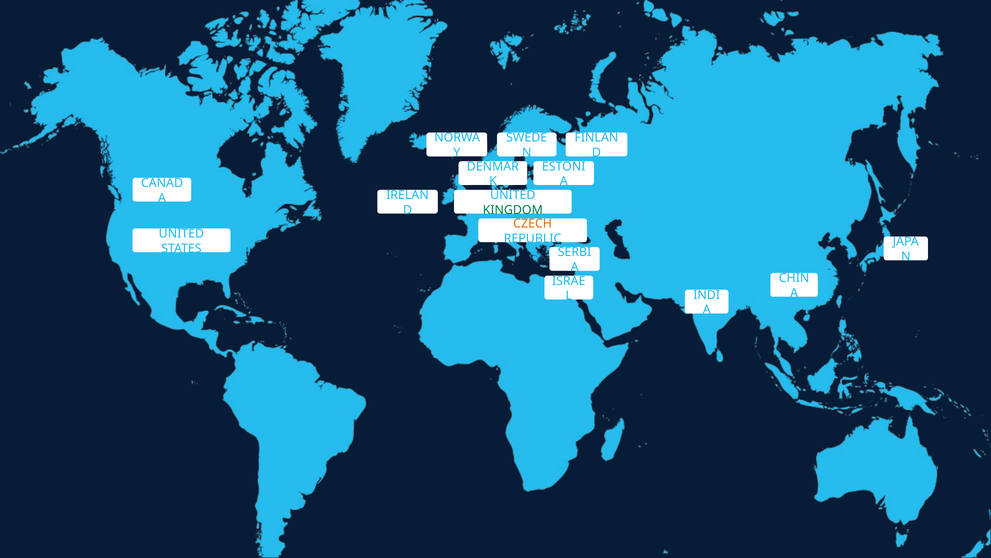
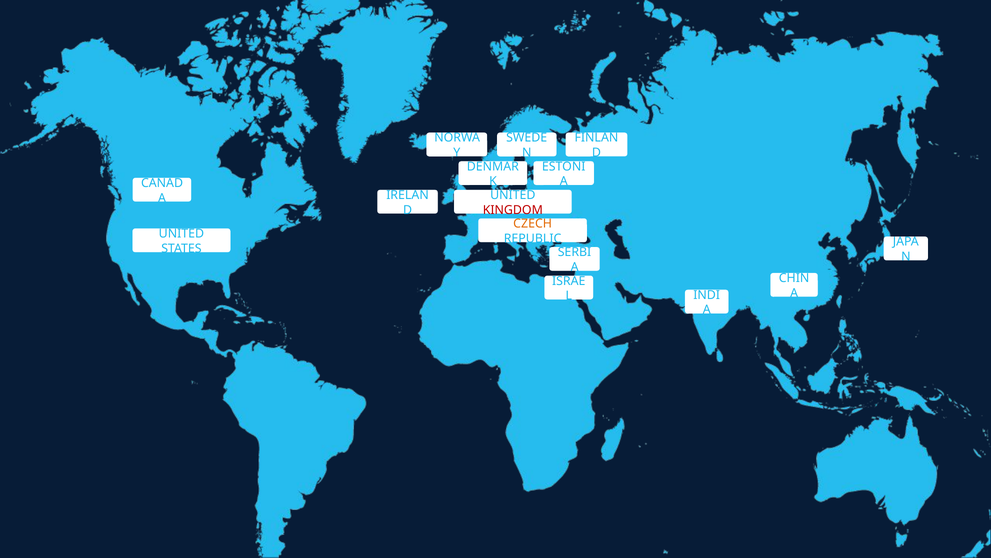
KINGDOM colour: green -> red
